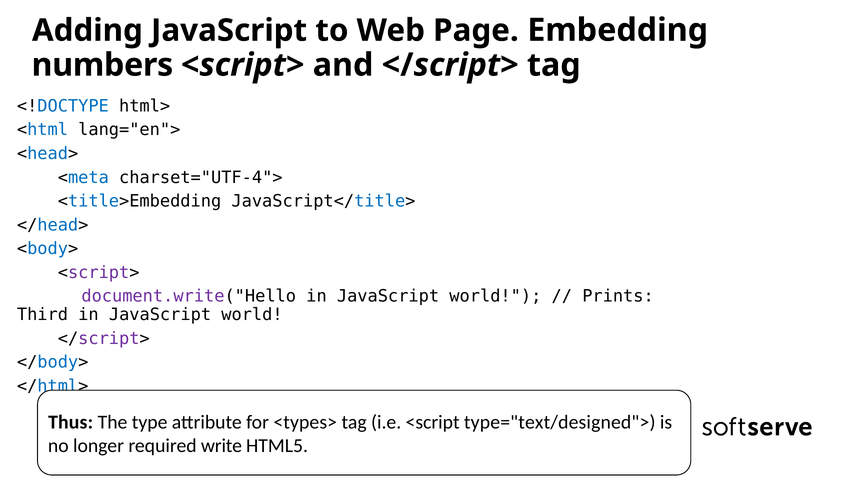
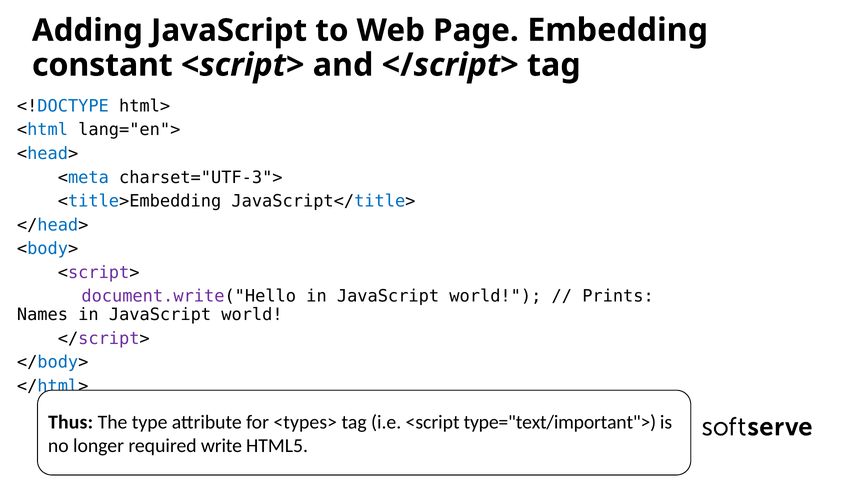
numbers: numbers -> constant
charset="UTF-4">: charset="UTF-4"> -> charset="UTF-3">
Third: Third -> Names
type="text/designed">: type="text/designed"> -> type="text/important">
